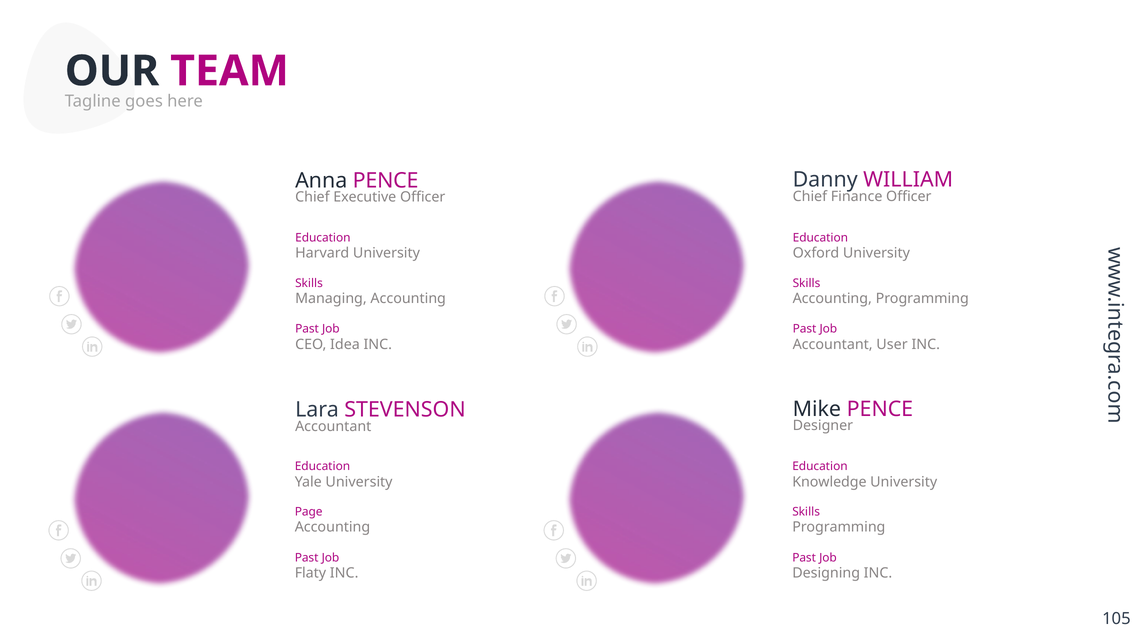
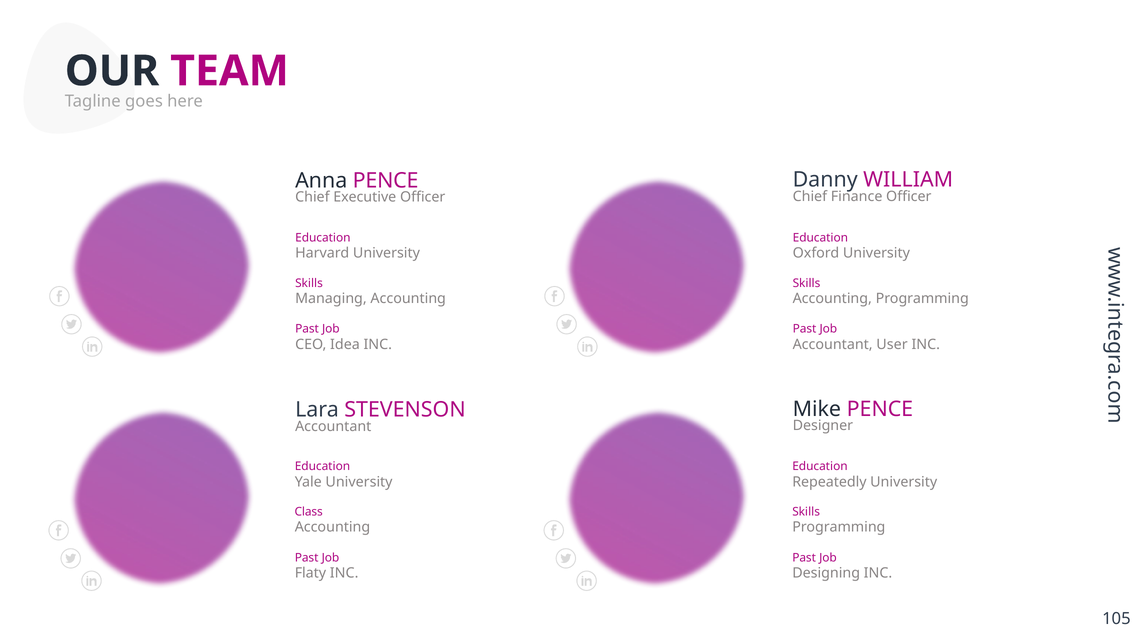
Knowledge: Knowledge -> Repeatedly
Page: Page -> Class
